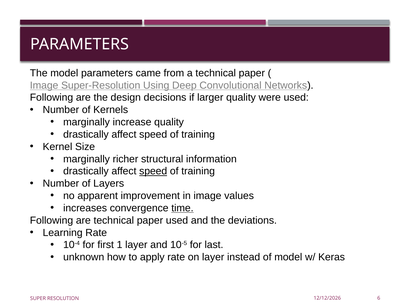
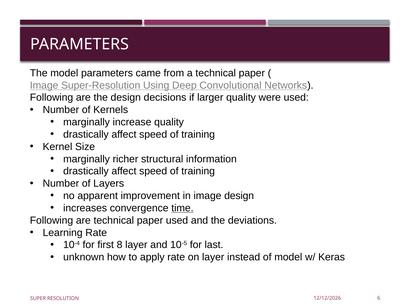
speed at (153, 172) underline: present -> none
image values: values -> design
1: 1 -> 8
